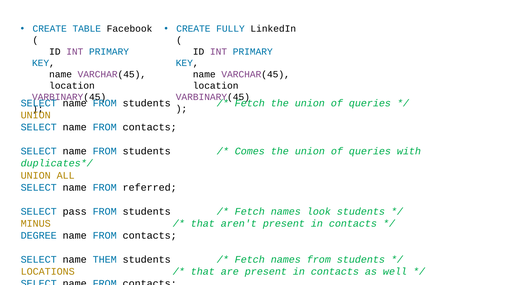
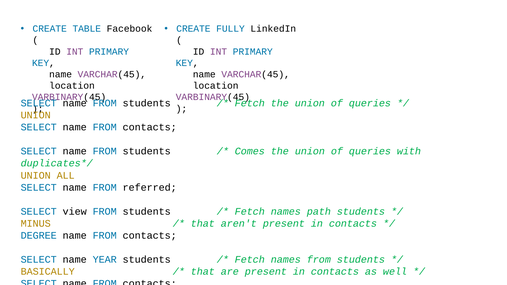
pass: pass -> view
look: look -> path
THEM: THEM -> YEAR
LOCATIONS: LOCATIONS -> BASICALLY
